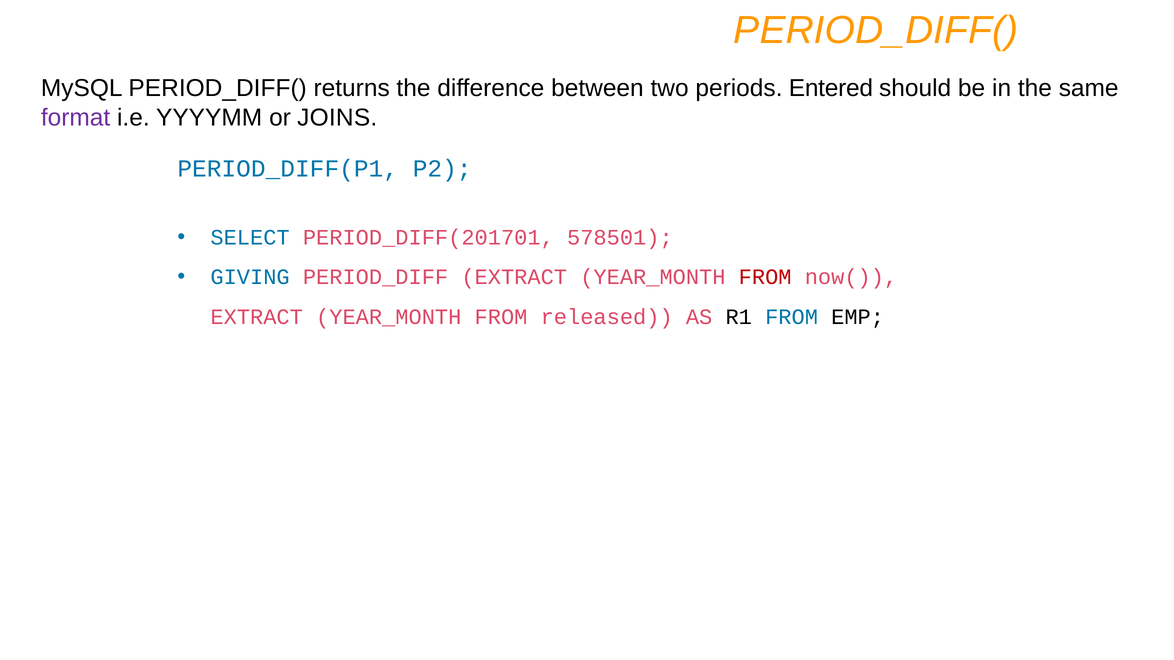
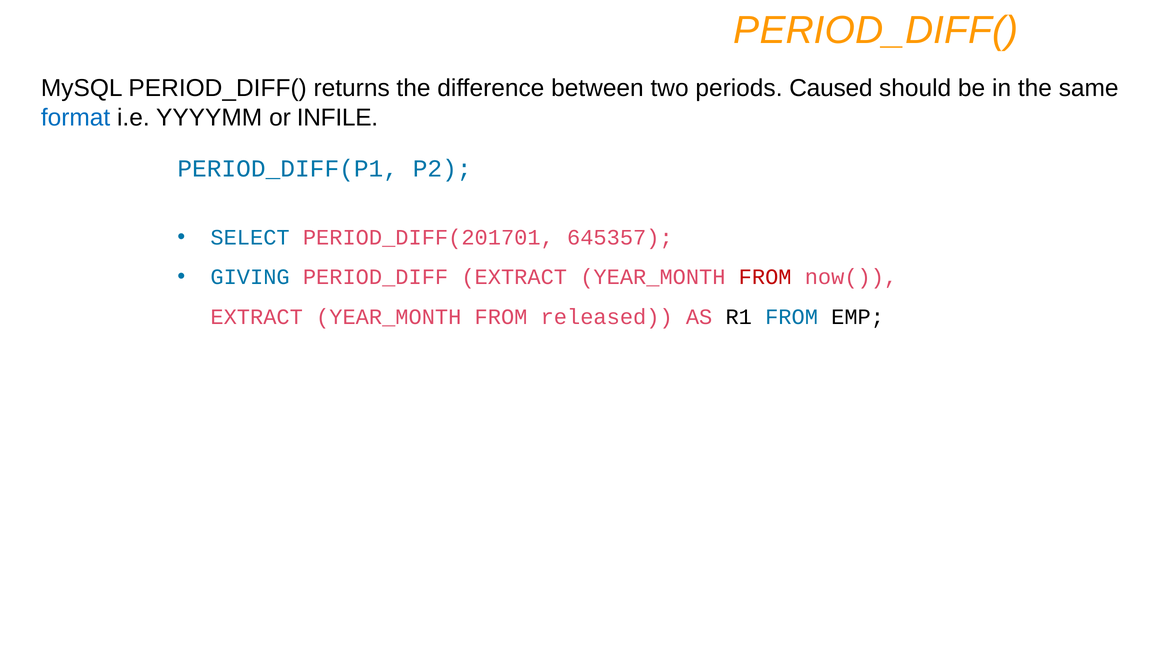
Entered: Entered -> Caused
format colour: purple -> blue
JOINS: JOINS -> INFILE
578501: 578501 -> 645357
